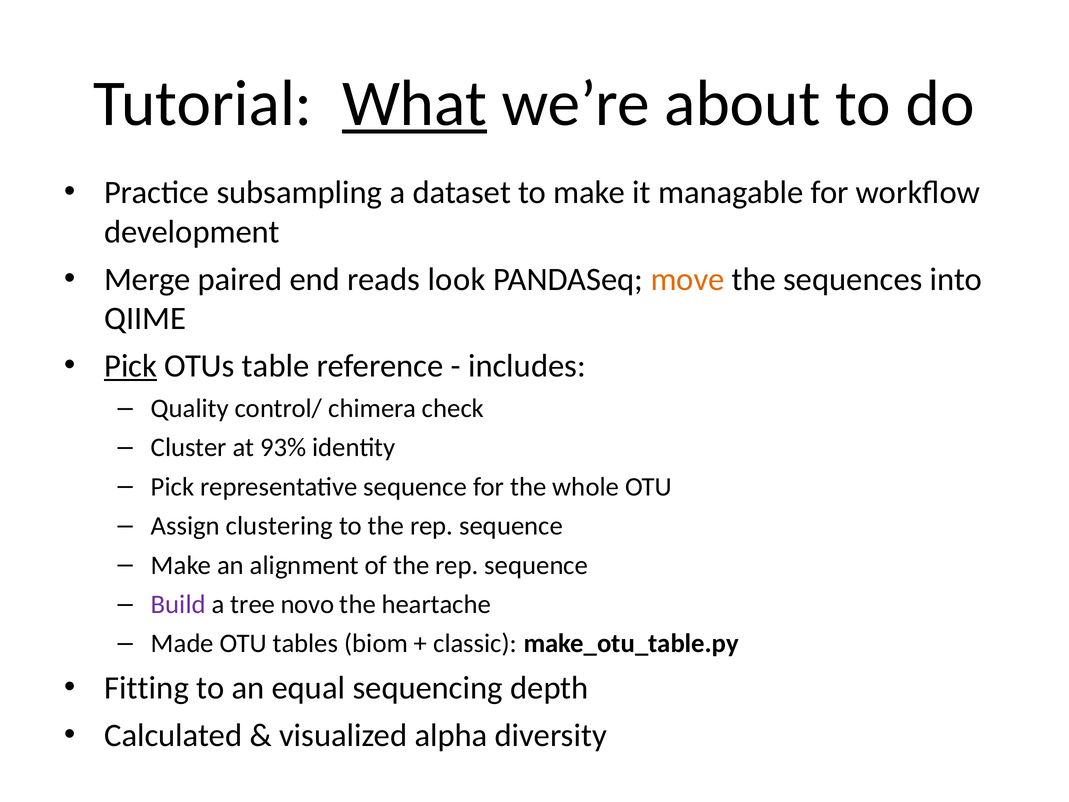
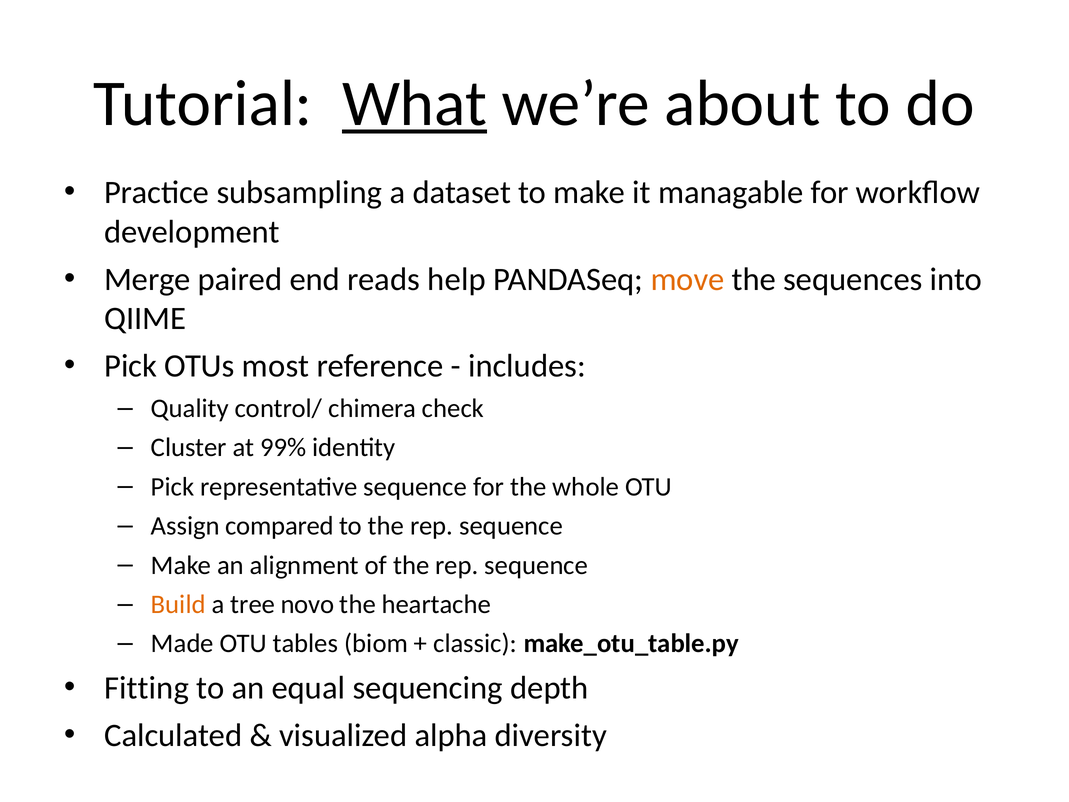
look: look -> help
Pick at (131, 366) underline: present -> none
table: table -> most
93%: 93% -> 99%
clustering: clustering -> compared
Build colour: purple -> orange
